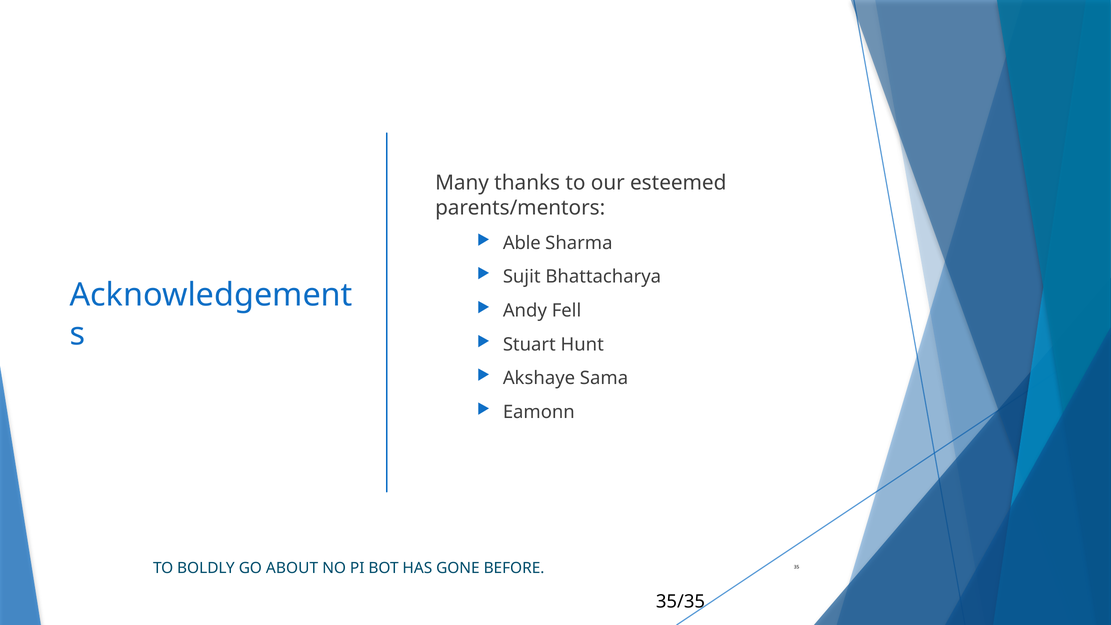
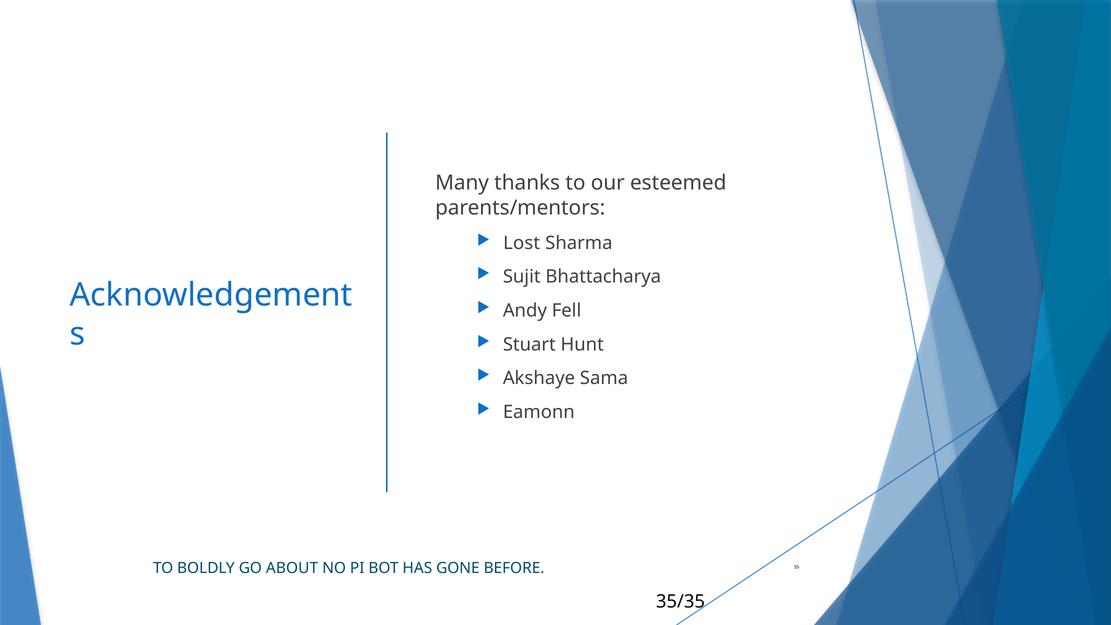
Able: Able -> Lost
